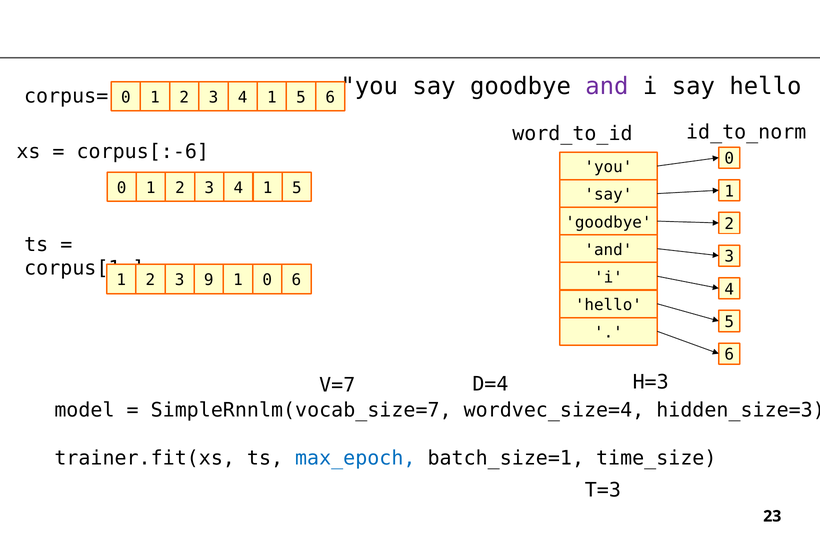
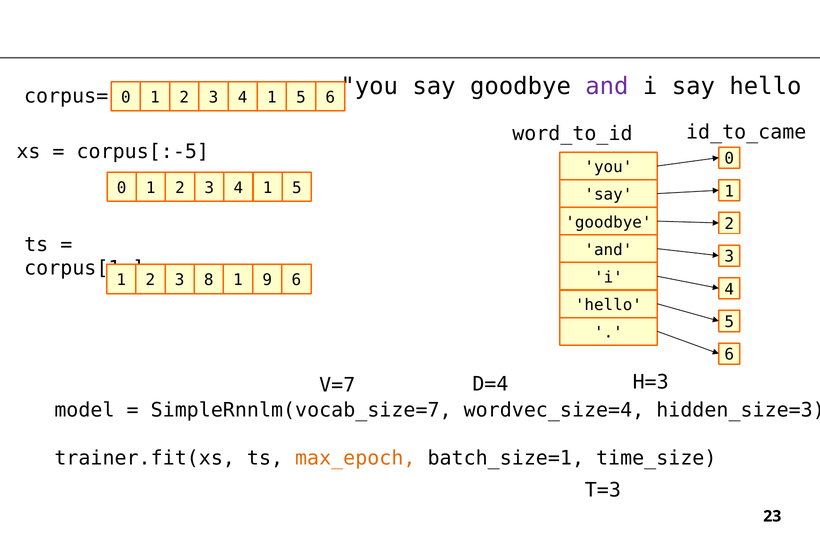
id_to_norm: id_to_norm -> id_to_came
corpus[:-6: corpus[:-6 -> corpus[:-5
9: 9 -> 8
1 0: 0 -> 9
max_epoch colour: blue -> orange
